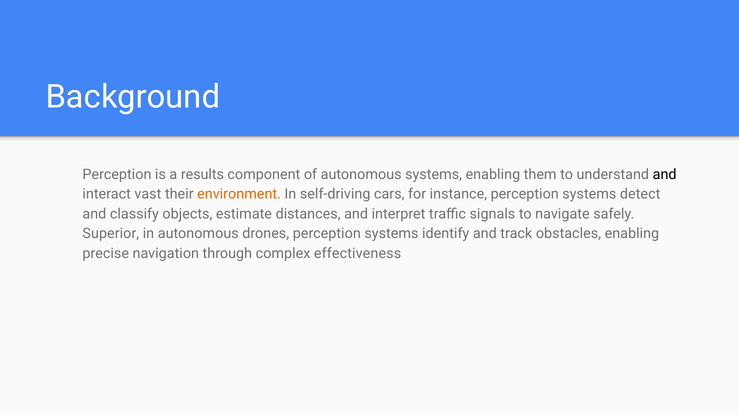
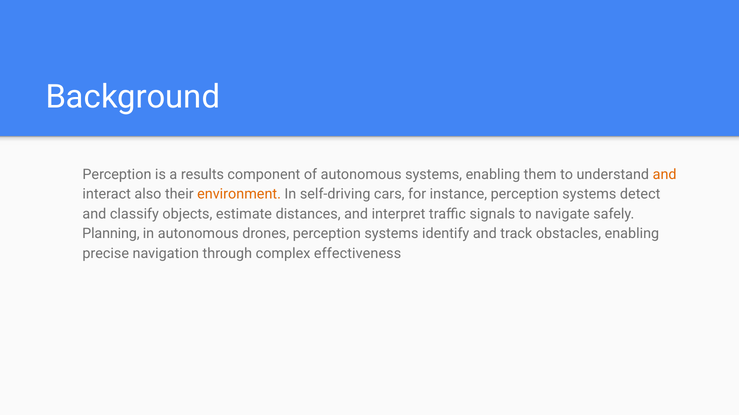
and at (665, 175) colour: black -> orange
vast: vast -> also
Superior: Superior -> Planning
